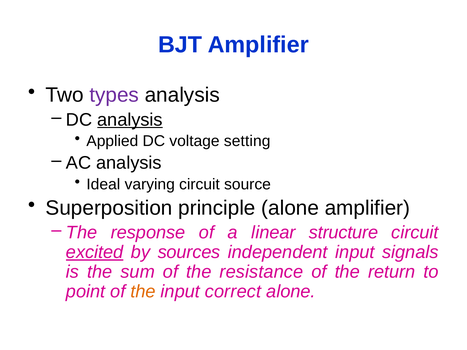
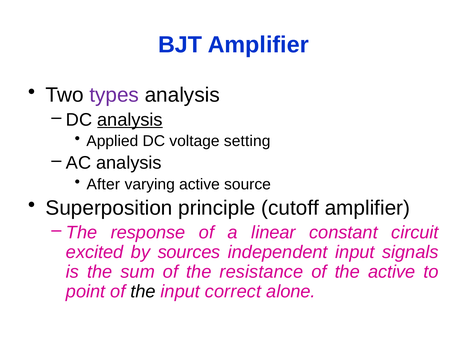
Ideal: Ideal -> After
varying circuit: circuit -> active
principle alone: alone -> cutoff
structure: structure -> constant
excited underline: present -> none
the return: return -> active
the at (143, 292) colour: orange -> black
